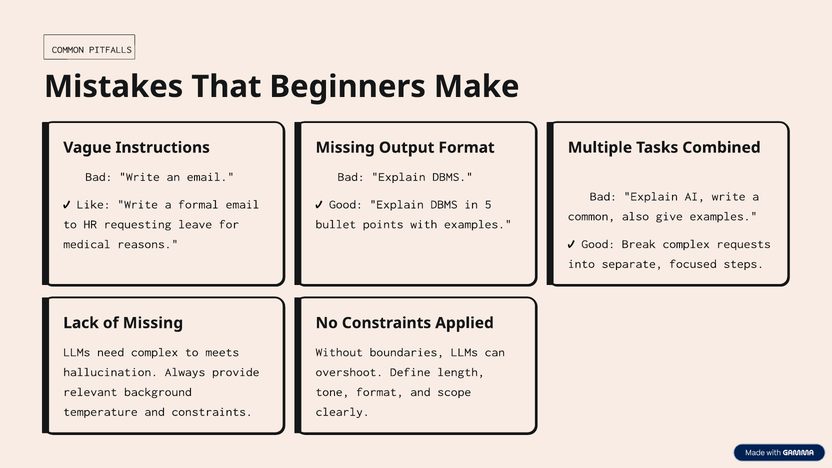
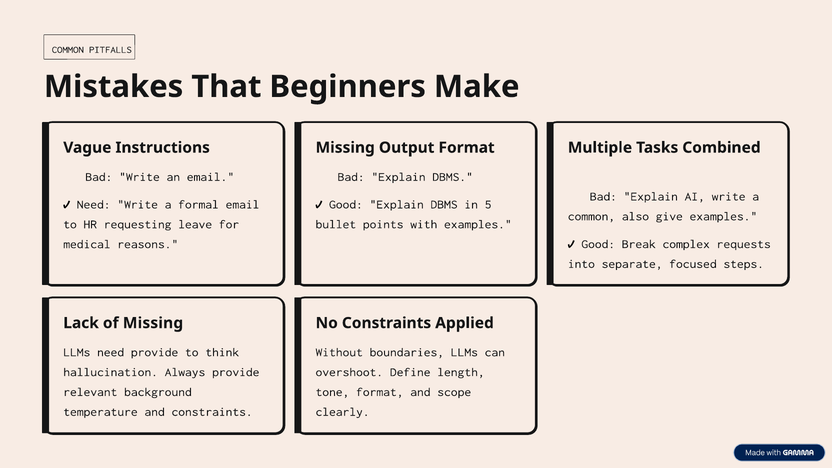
Like at (94, 204): Like -> Need
need complex: complex -> provide
meets: meets -> think
